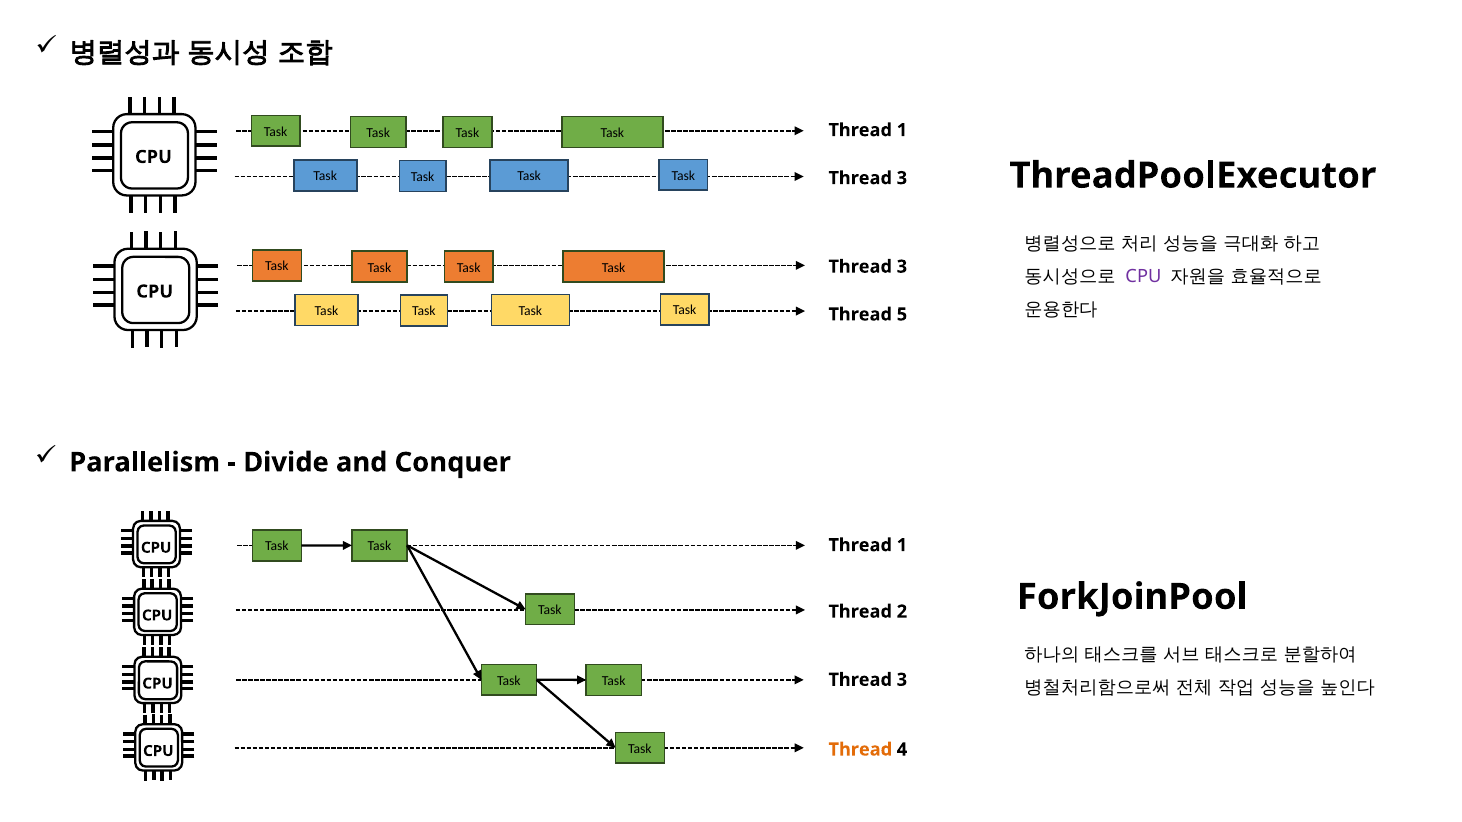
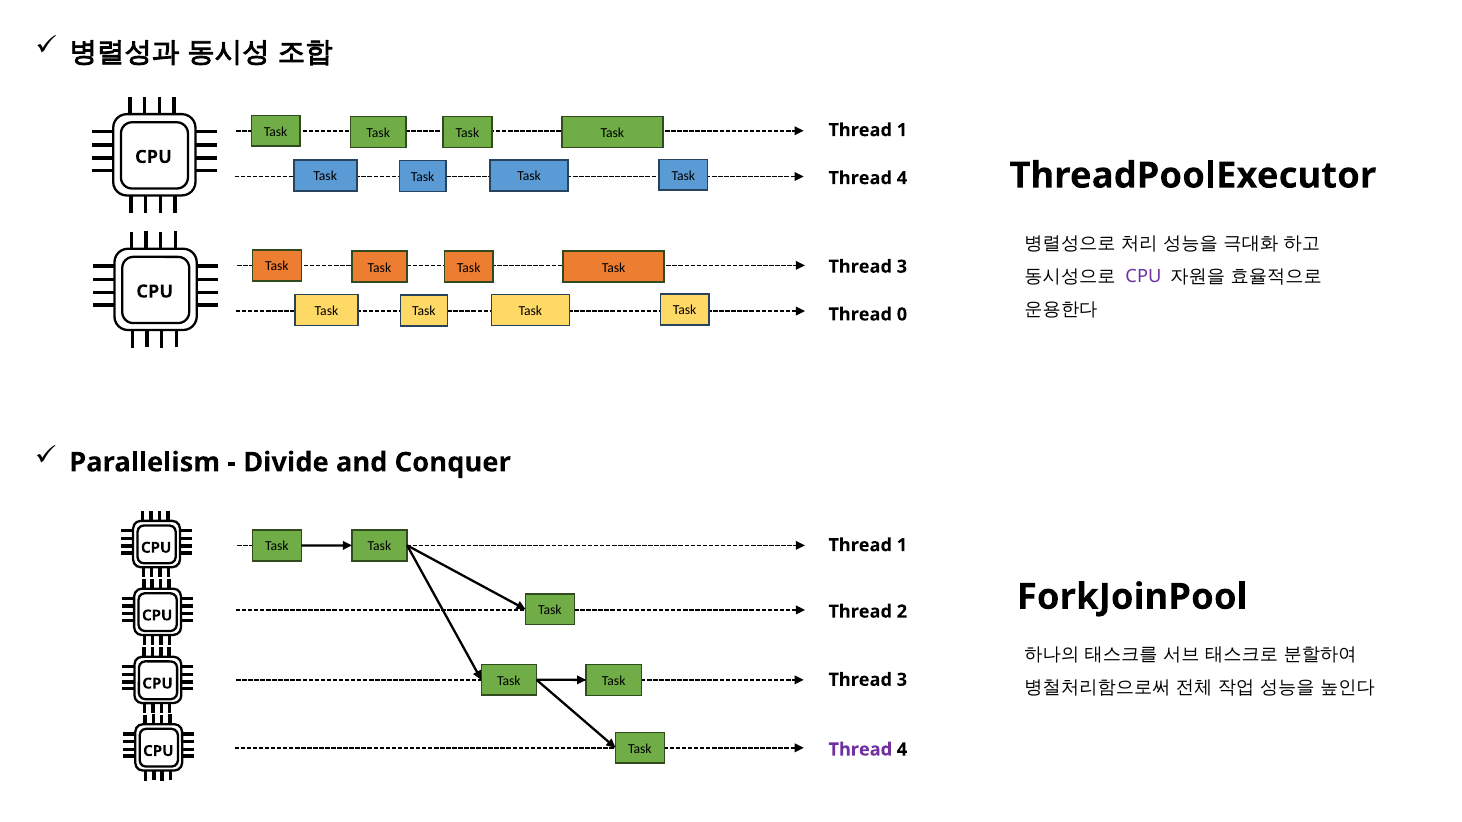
3 at (902, 178): 3 -> 4
5: 5 -> 0
Thread at (860, 750) colour: orange -> purple
